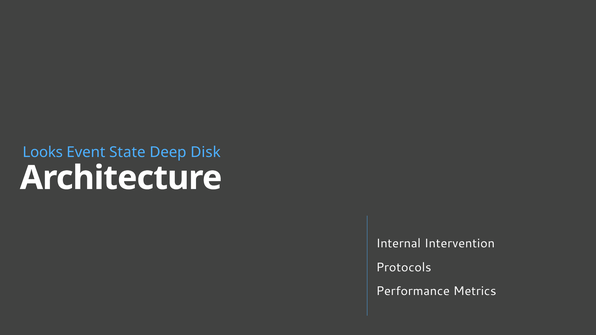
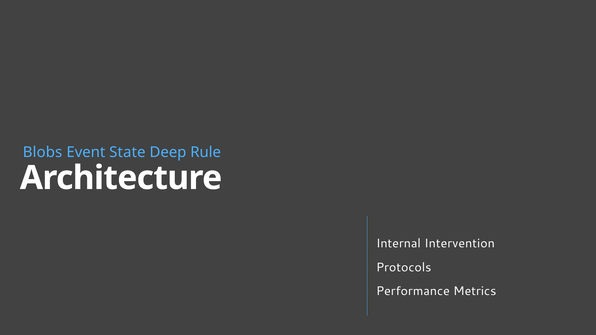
Looks: Looks -> Blobs
Disk: Disk -> Rule
